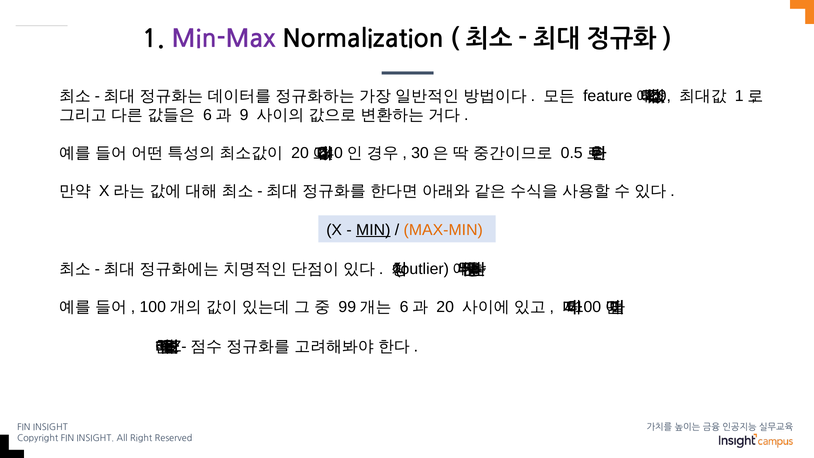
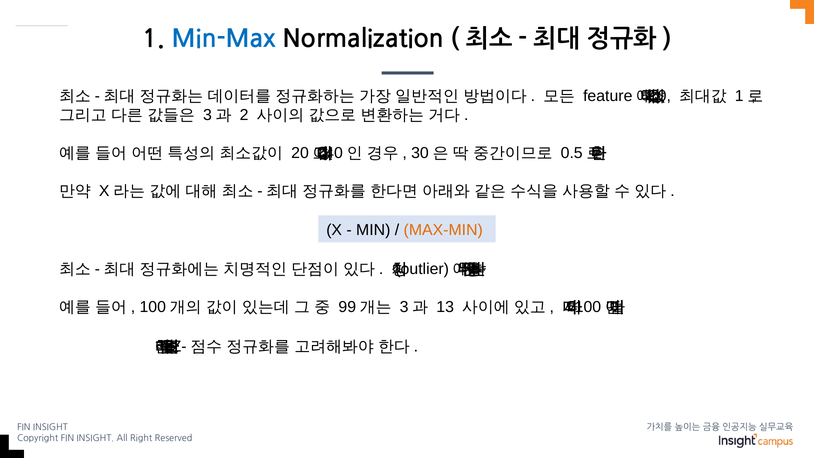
Min-Max colour: purple -> blue
6 at (207, 115): 6 -> 3
9: 9 -> 2
MIN underline: present -> none
6 at (404, 307): 6 -> 3
20 at (445, 307): 20 -> 13
